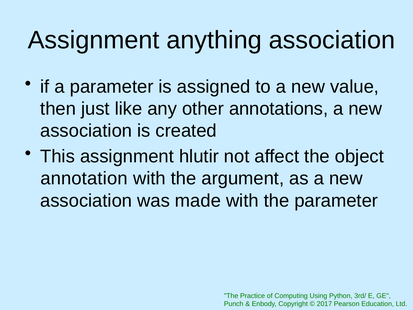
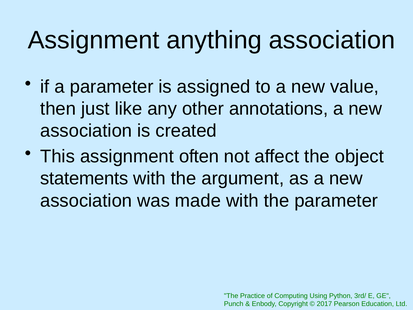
hlutir: hlutir -> often
annotation: annotation -> statements
